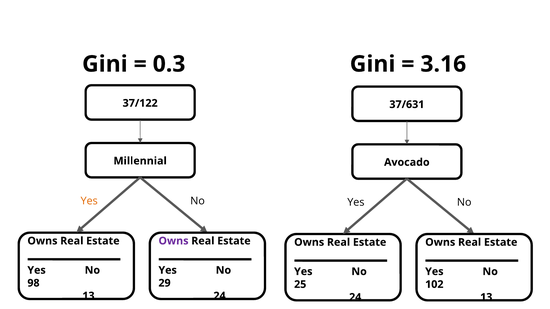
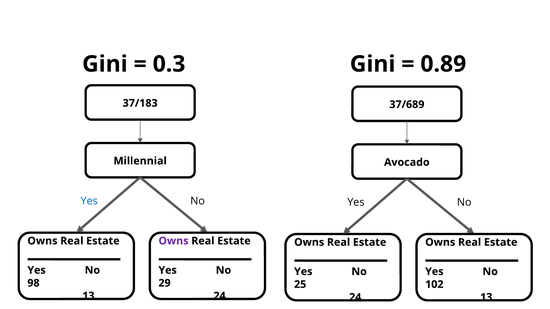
3.16: 3.16 -> 0.89
37/122: 37/122 -> 37/183
37/631: 37/631 -> 37/689
Yes at (89, 201) colour: orange -> blue
